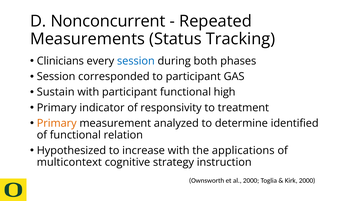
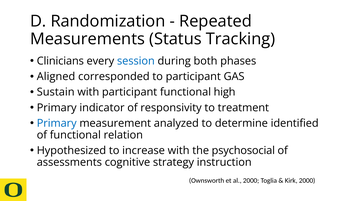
Nonconcurrent: Nonconcurrent -> Randomization
Session at (56, 77): Session -> Aligned
Primary at (57, 123) colour: orange -> blue
applications: applications -> psychosocial
multicontext: multicontext -> assessments
